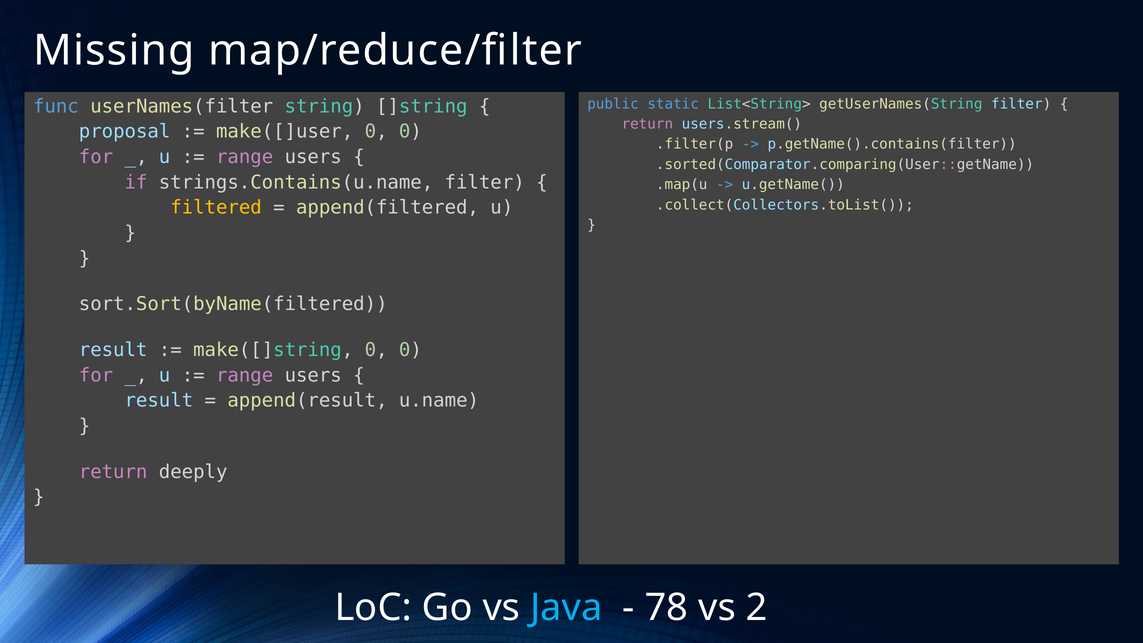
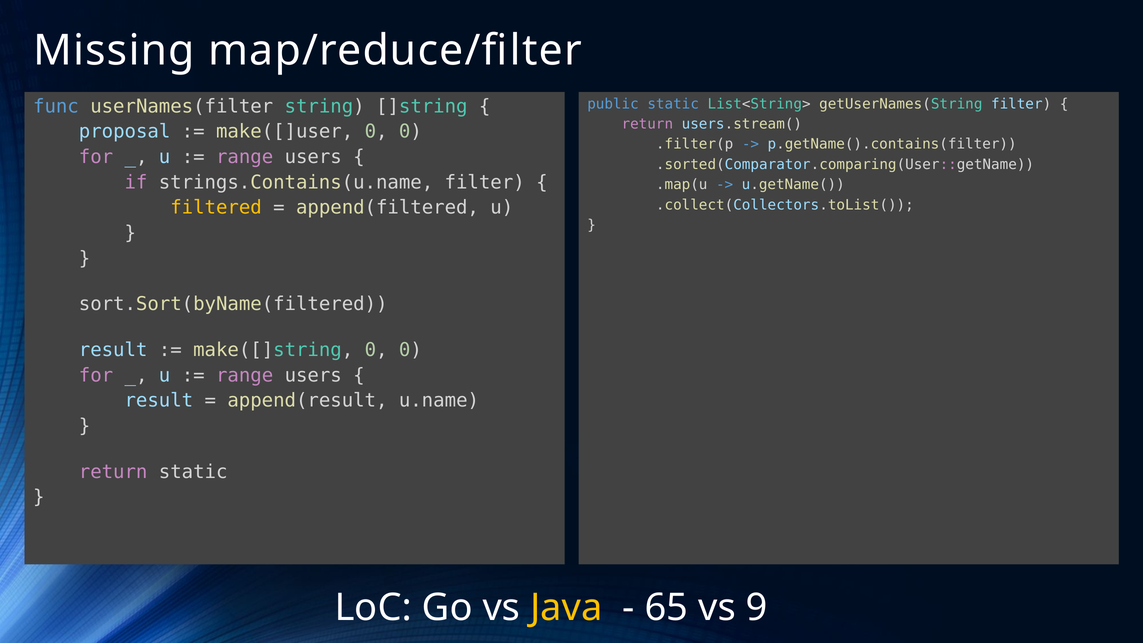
return deeply: deeply -> static
Java colour: light blue -> yellow
78: 78 -> 65
2: 2 -> 9
